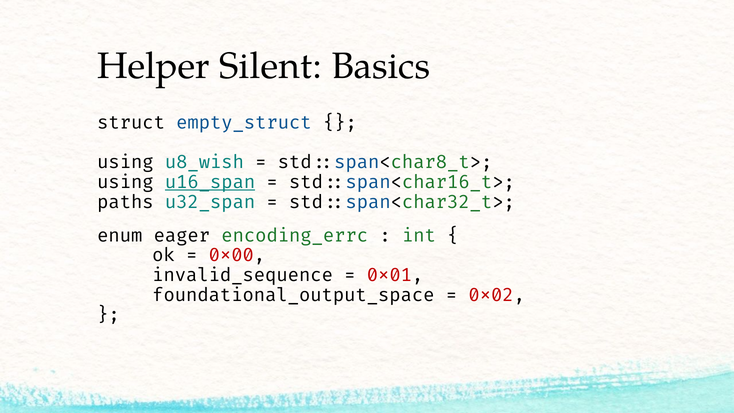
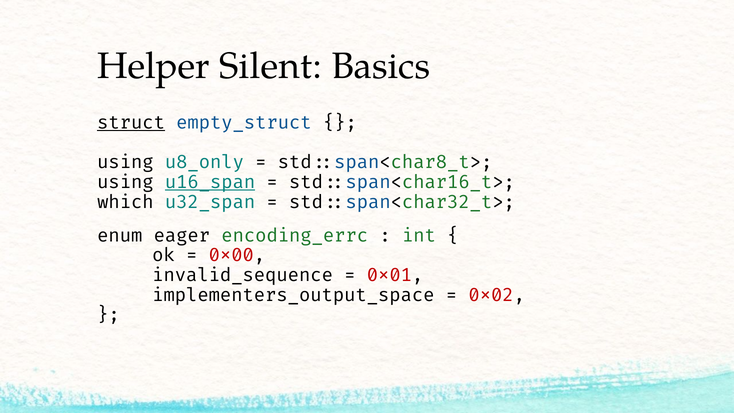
struct underline: none -> present
u8_wish: u8_wish -> u8_only
paths: paths -> which
foundational_output_space: foundational_output_space -> implementers_output_space
